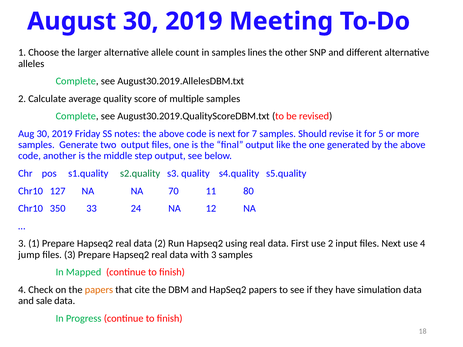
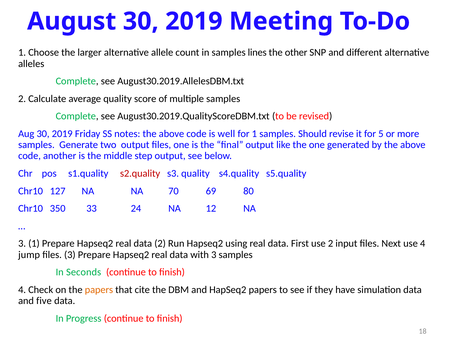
is next: next -> well
for 7: 7 -> 1
s2.quality colour: green -> red
11: 11 -> 69
Mapped: Mapped -> Seconds
sale: sale -> five
